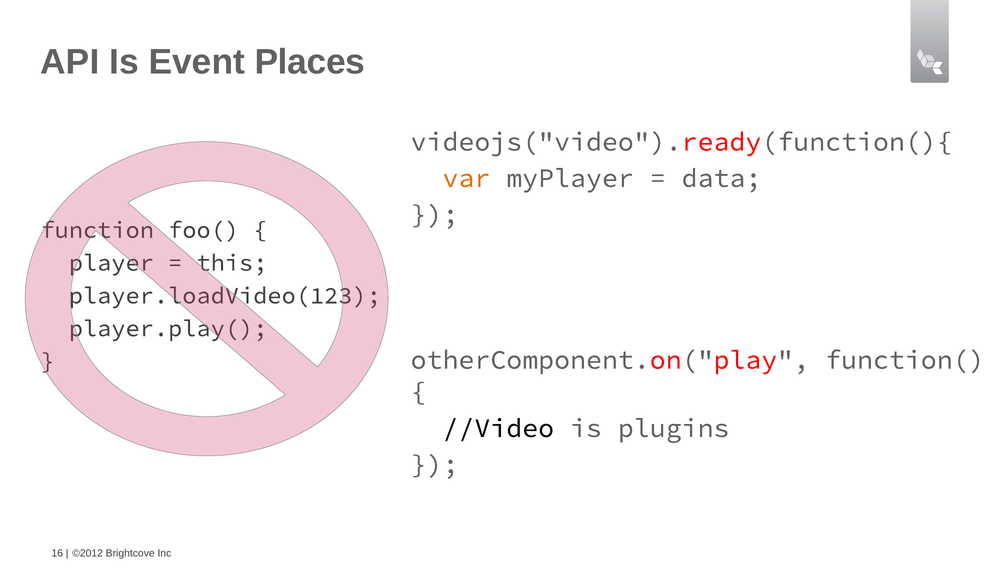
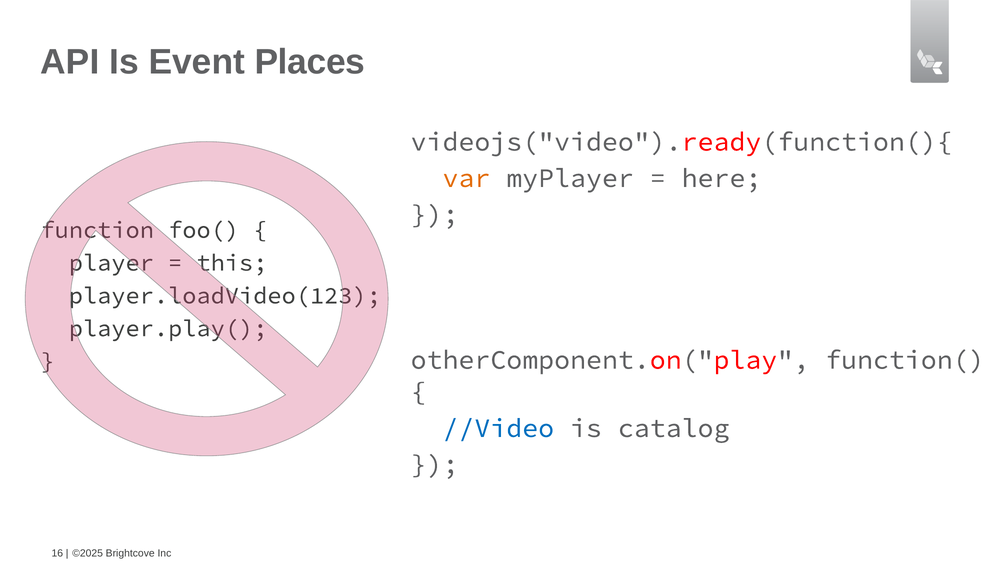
data: data -> here
//Video colour: black -> blue
plugins: plugins -> catalog
©2012: ©2012 -> ©2025
